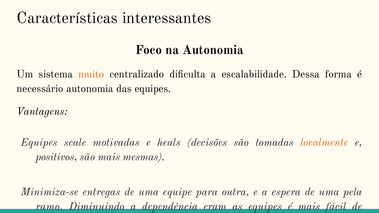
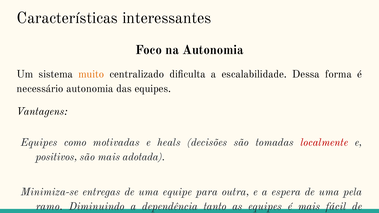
Equipes scale: scale -> como
localmente colour: orange -> red
mesmas: mesmas -> adotada
eram: eram -> tanto
